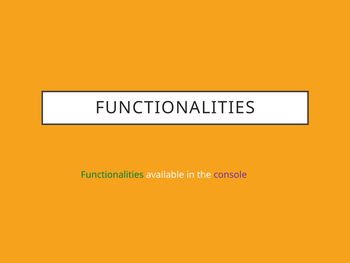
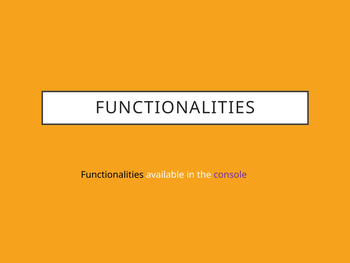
Functionalities at (112, 175) colour: green -> black
